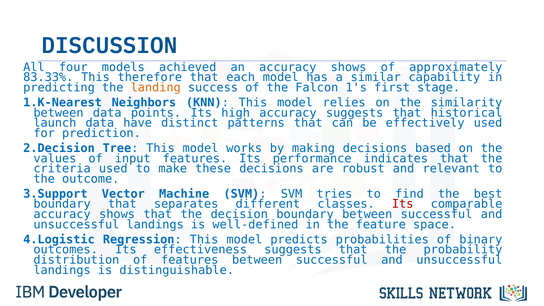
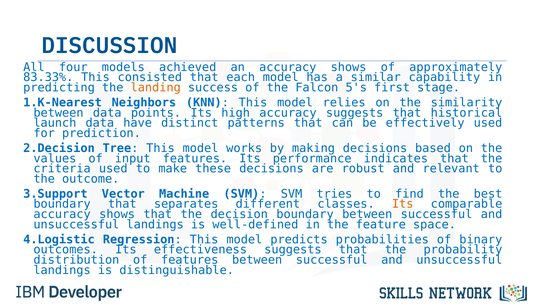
therefore: therefore -> consisted
1's: 1's -> 5's
Its at (403, 204) colour: red -> orange
